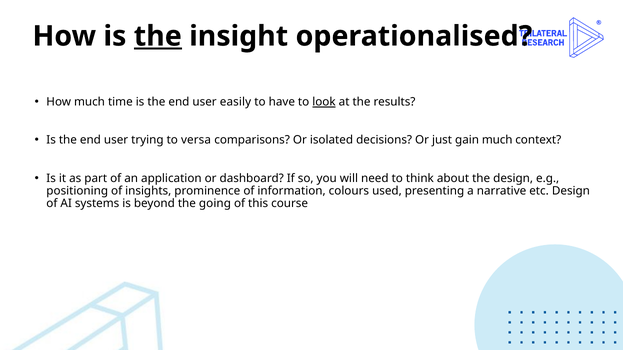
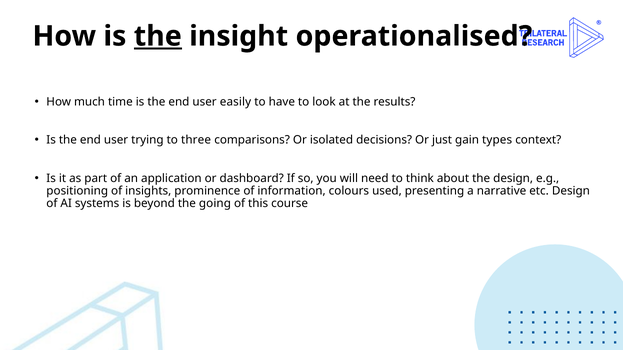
look underline: present -> none
versa: versa -> three
gain much: much -> types
